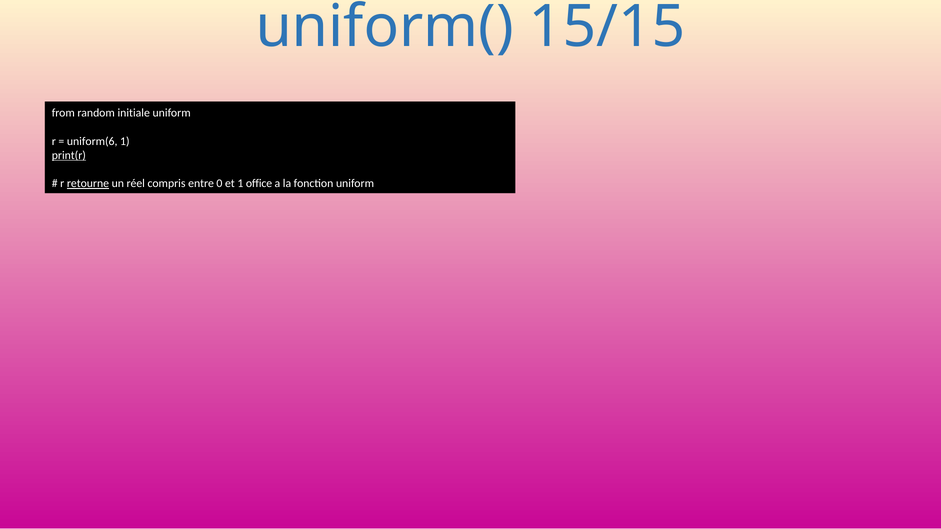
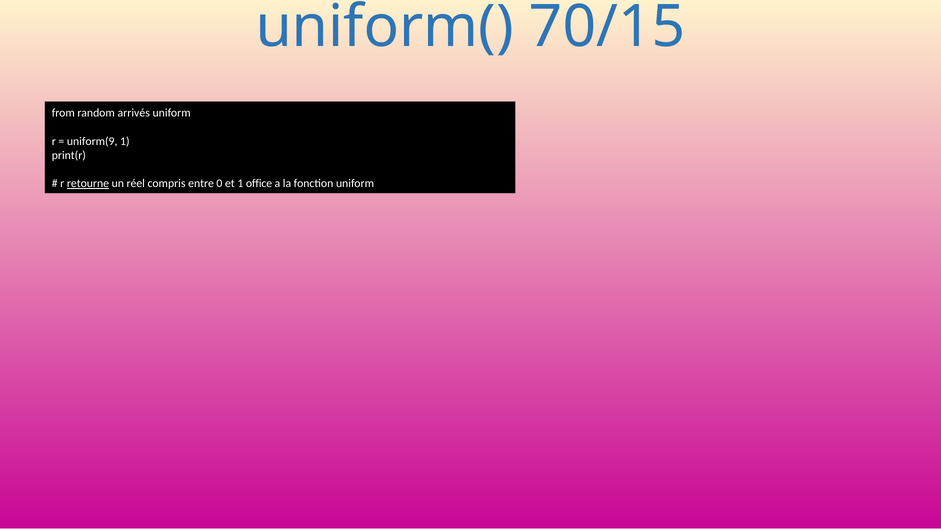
15/15: 15/15 -> 70/15
initiale: initiale -> arrivés
uniform(6: uniform(6 -> uniform(9
print(r underline: present -> none
